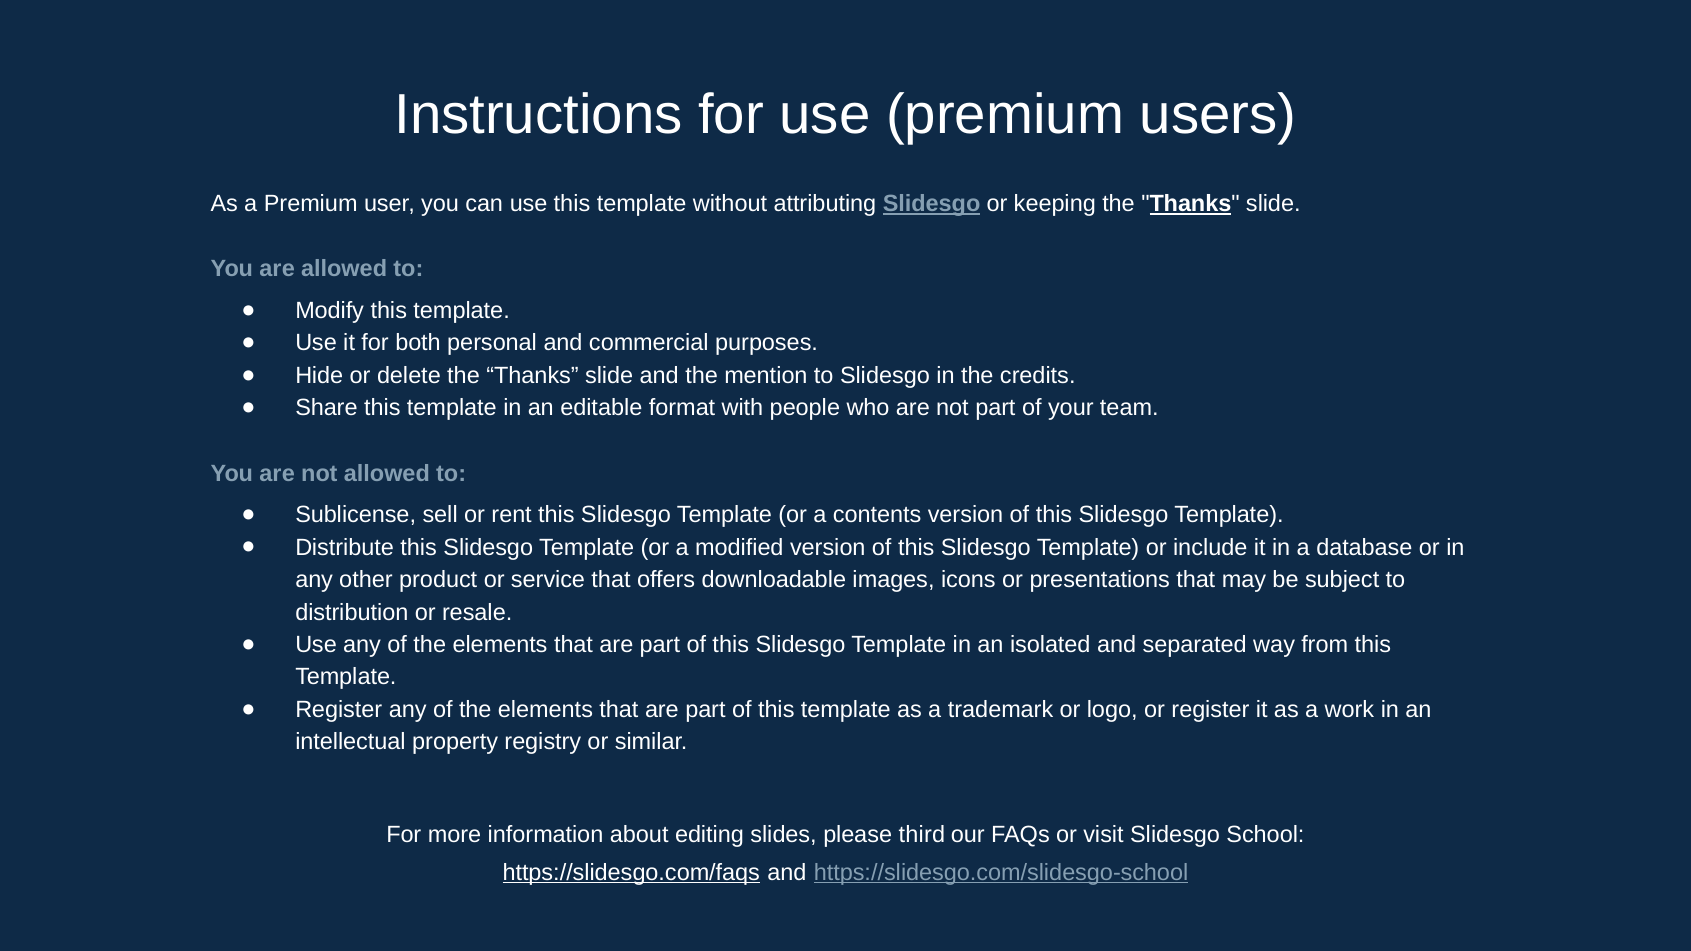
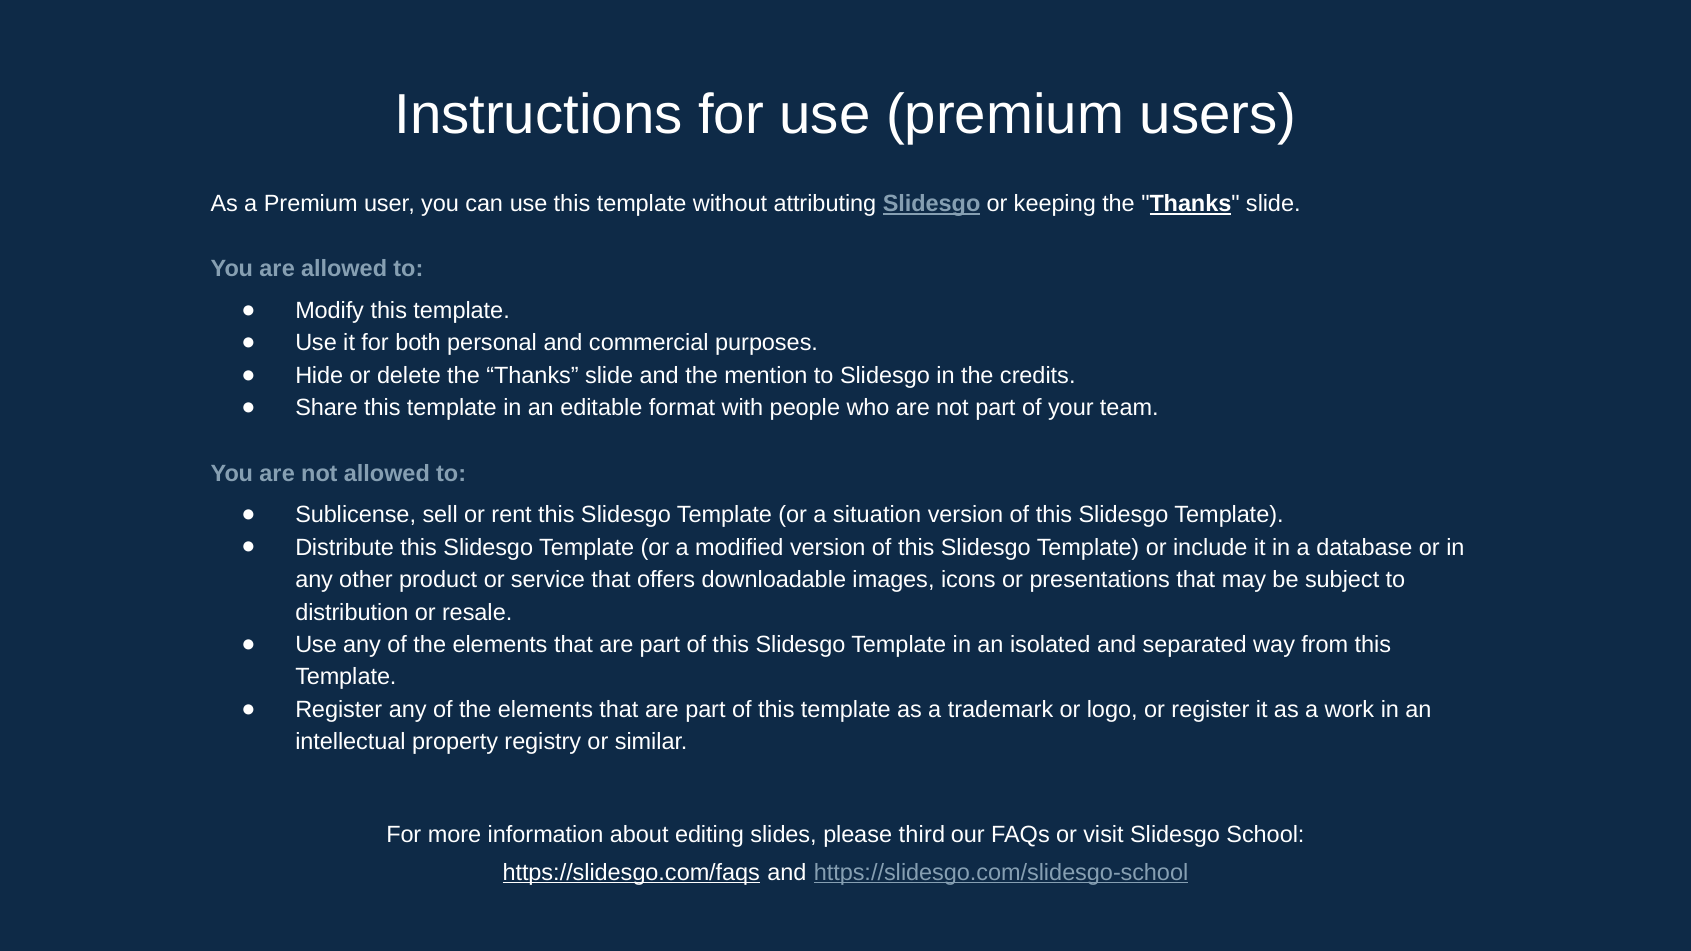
contents: contents -> situation
